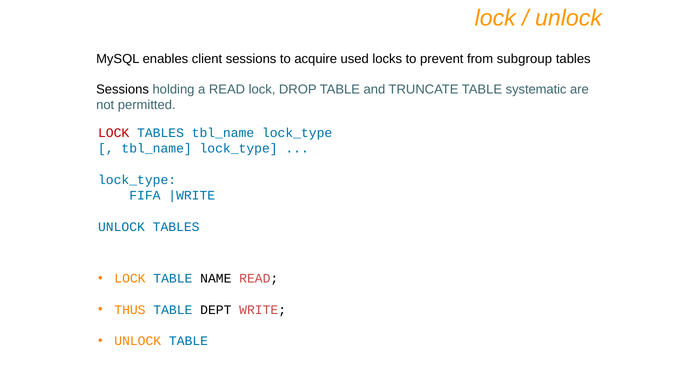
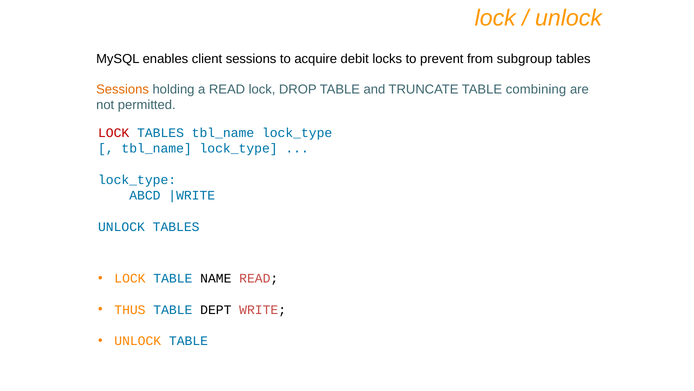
used: used -> debit
Sessions at (123, 89) colour: black -> orange
systematic: systematic -> combining
FIFA: FIFA -> ABCD
